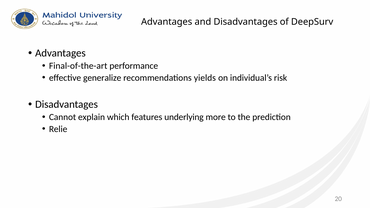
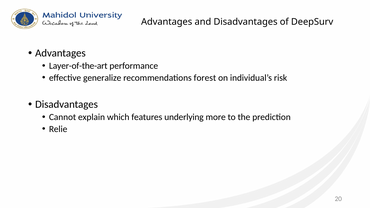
Final-of-the-art: Final-of-the-art -> Layer-of-the-art
yields: yields -> forest
